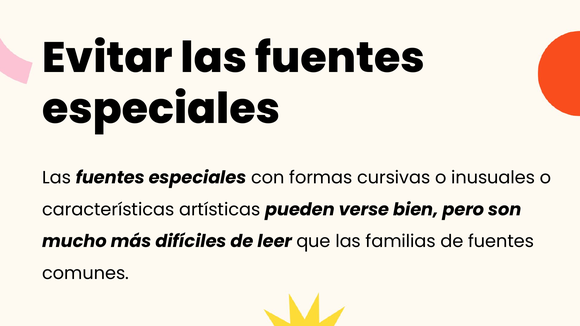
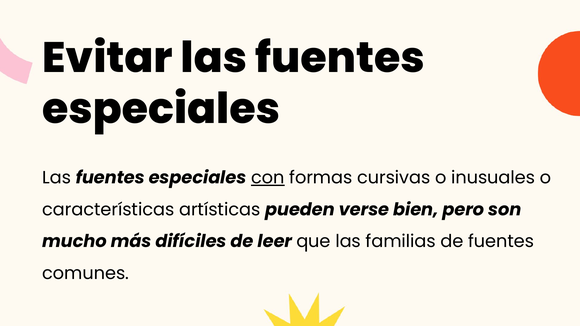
con underline: none -> present
